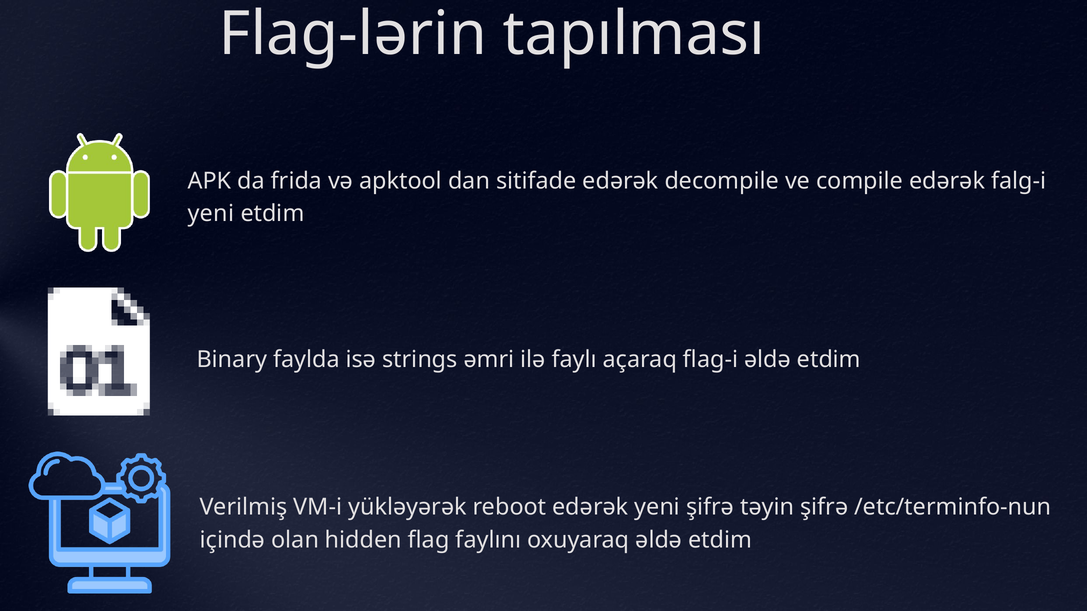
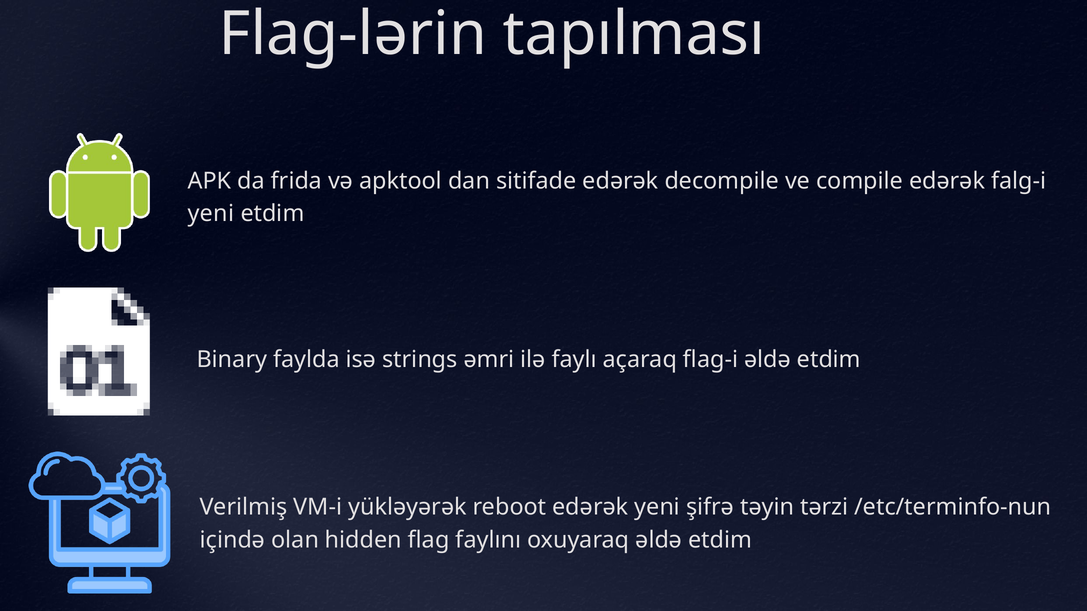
təyin şifrə: şifrə -> tərzi
